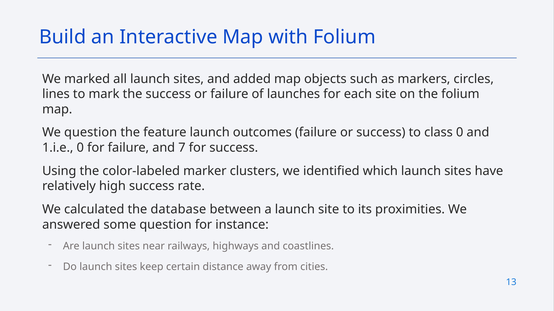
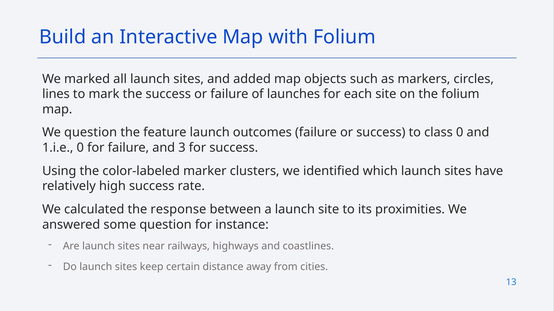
7: 7 -> 3
database: database -> response
